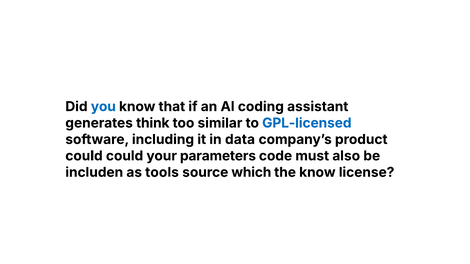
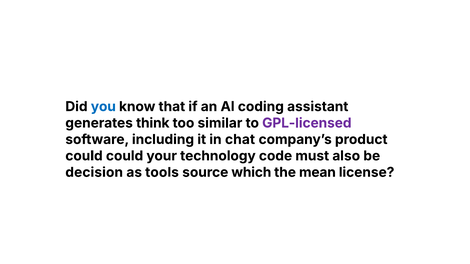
GPL-licensed colour: blue -> purple
data: data -> chat
parameters: parameters -> technology
includen: includen -> decision
the know: know -> mean
